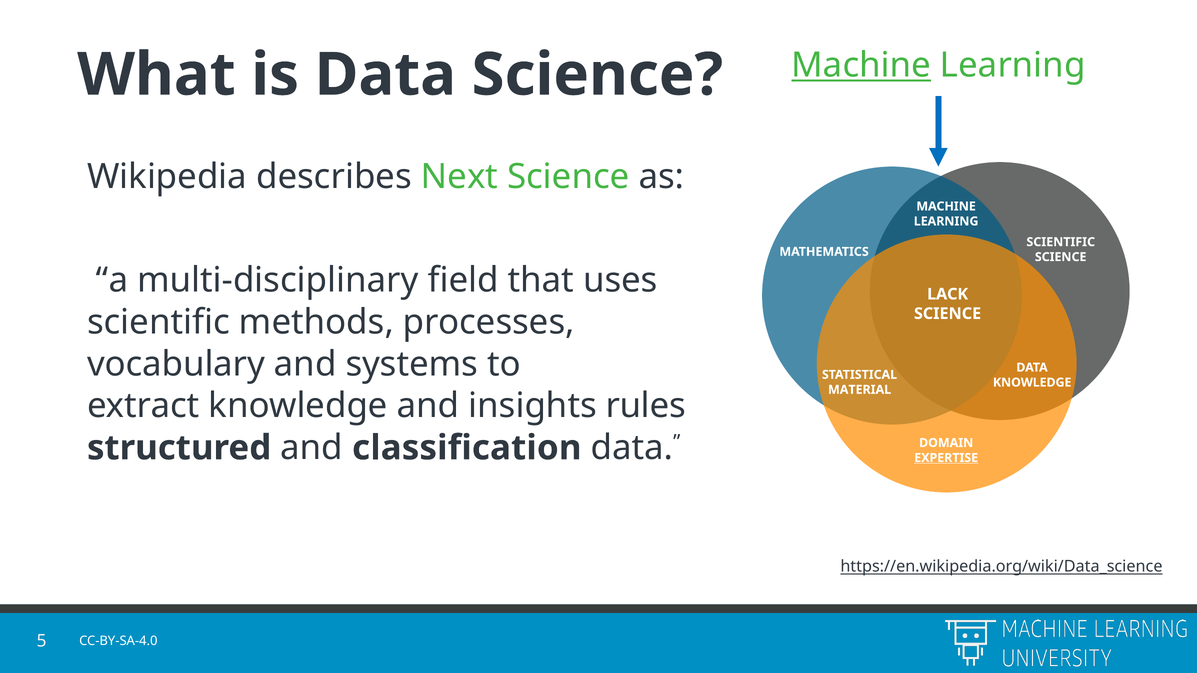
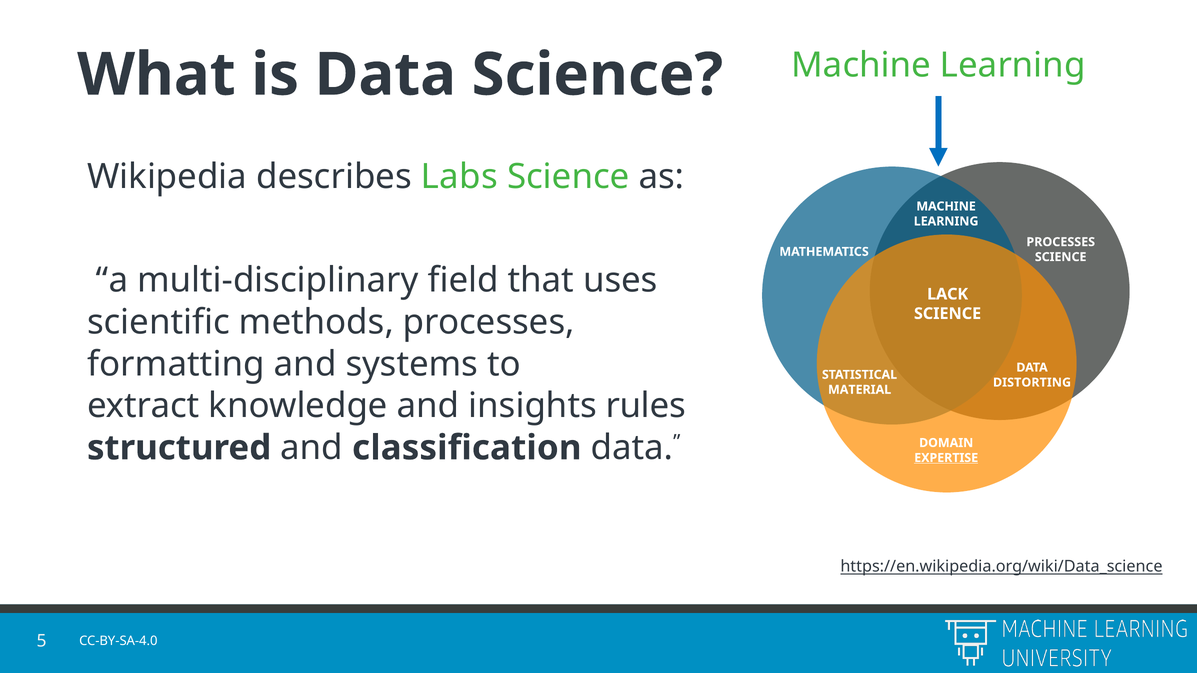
Machine at (861, 65) underline: present -> none
Next: Next -> Labs
SCIENTIFIC at (1061, 242): SCIENTIFIC -> PROCESSES
vocabulary: vocabulary -> formatting
KNOWLEDGE at (1032, 383): KNOWLEDGE -> DISTORTING
